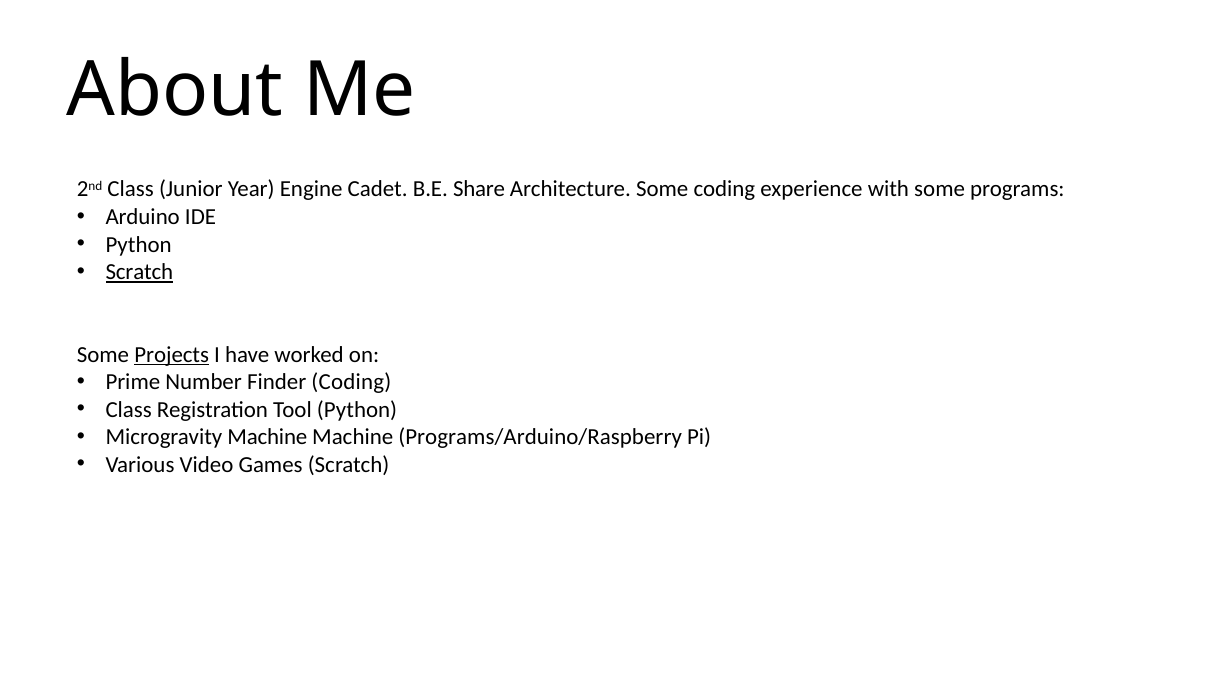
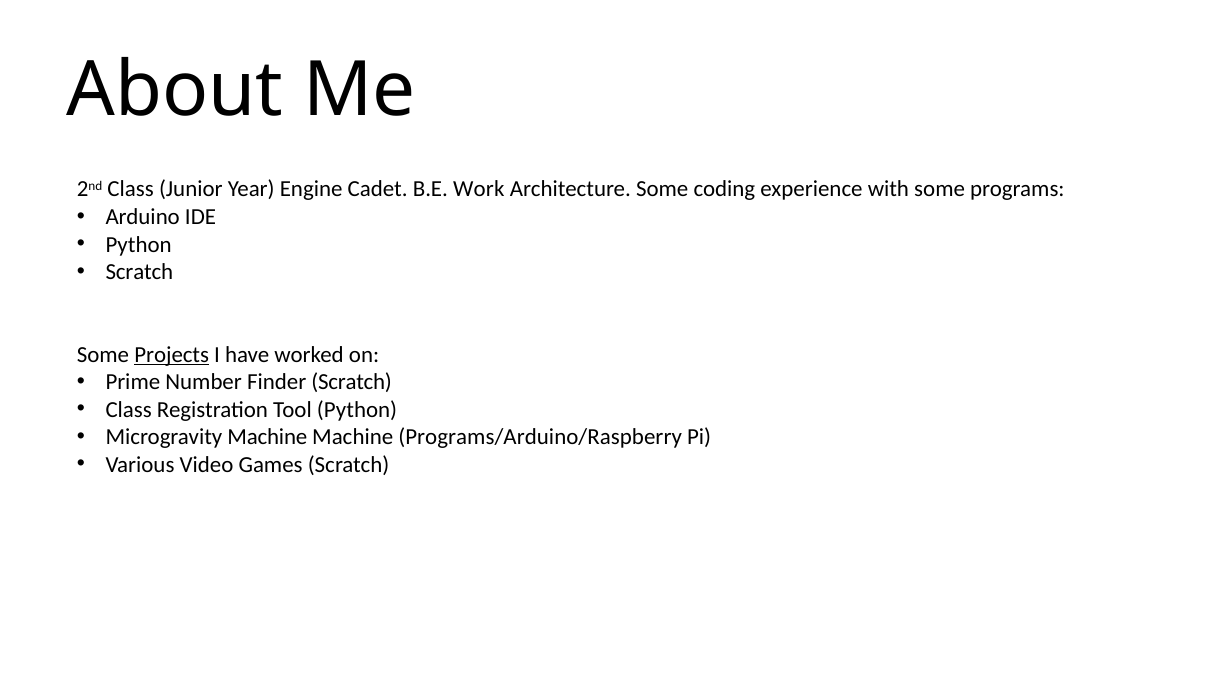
Share: Share -> Work
Scratch at (139, 272) underline: present -> none
Finder Coding: Coding -> Scratch
